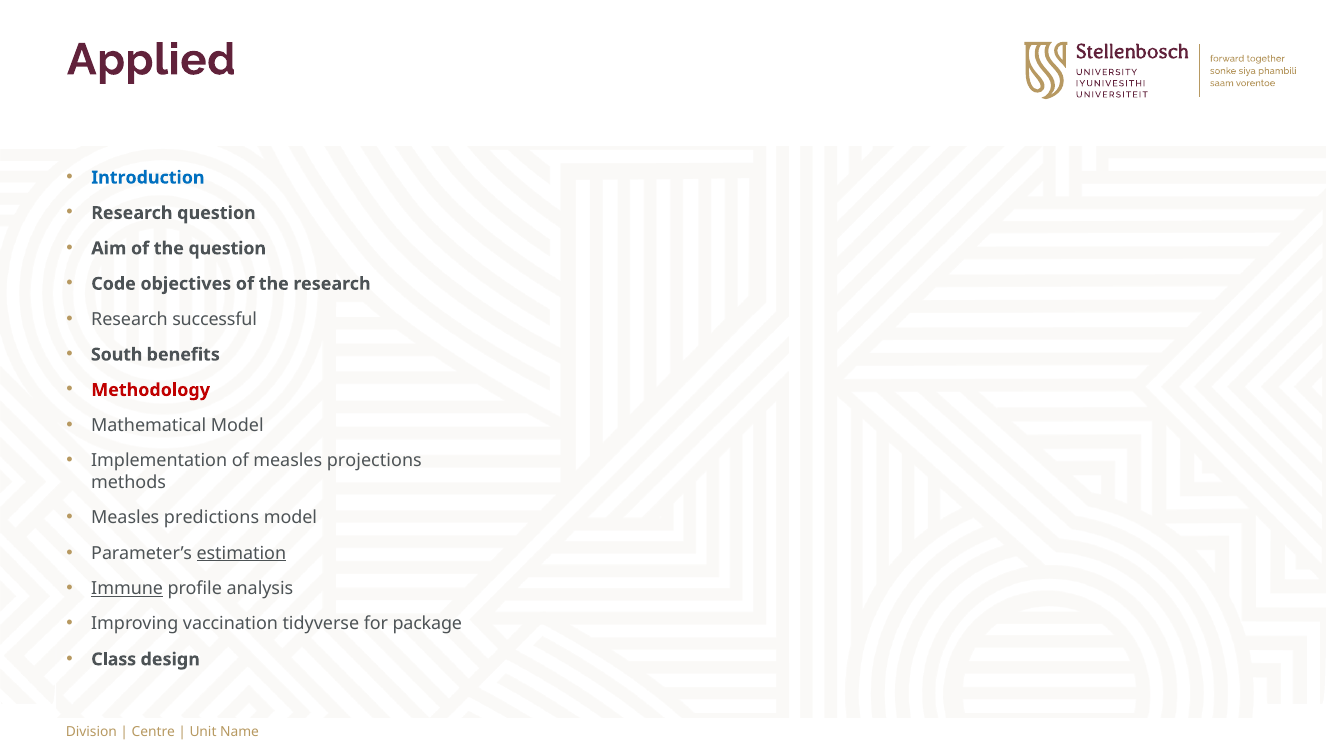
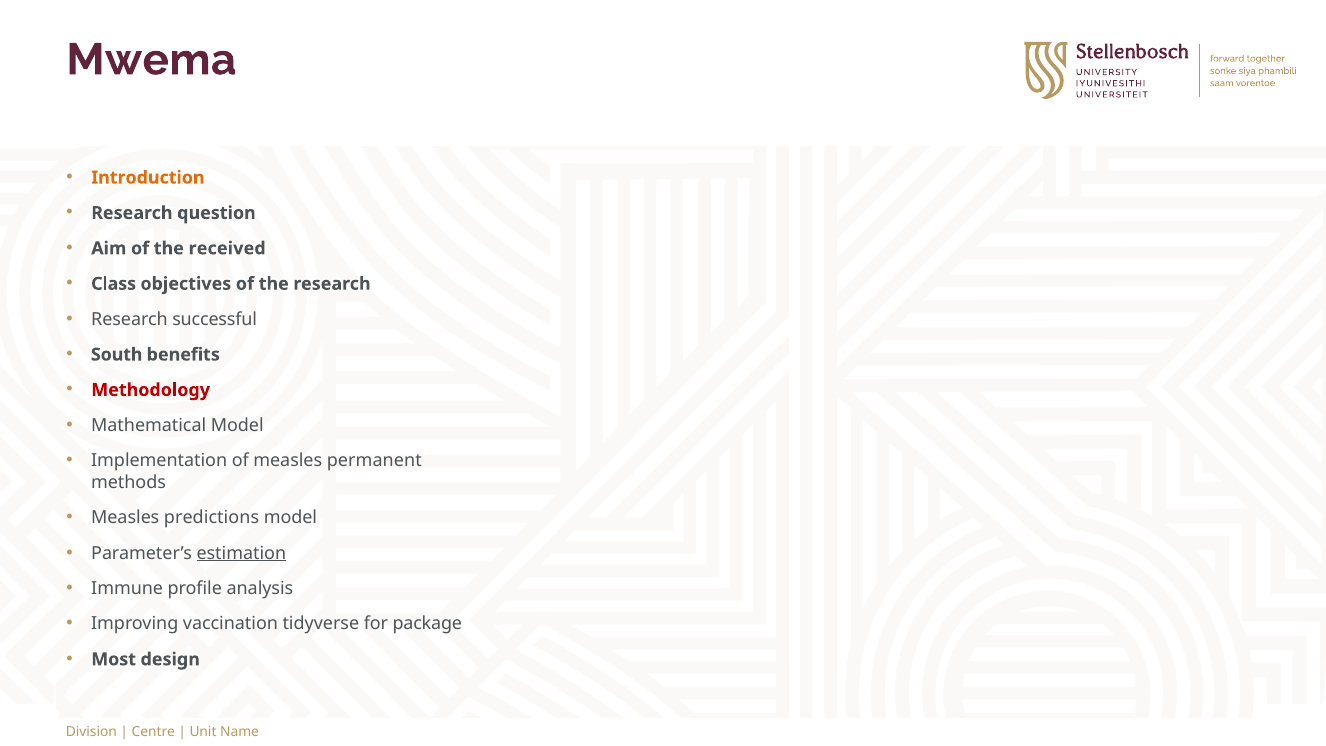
Applied: Applied -> Mwema
Introduction colour: blue -> orange
the question: question -> received
Code: Code -> Class
projections: projections -> permanent
Immune underline: present -> none
Class: Class -> Most
